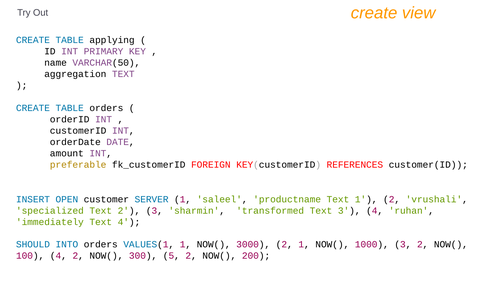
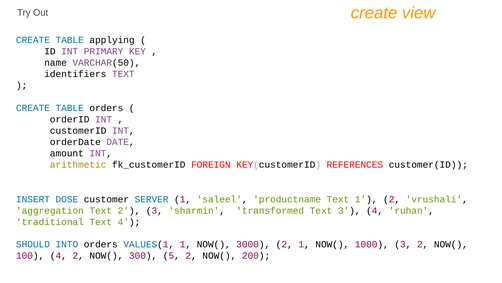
aggregation: aggregation -> identifiers
preferable: preferable -> arithmetic
OPEN: OPEN -> DOSE
specialized: specialized -> aggregation
immediately: immediately -> traditional
